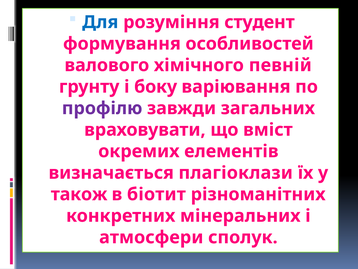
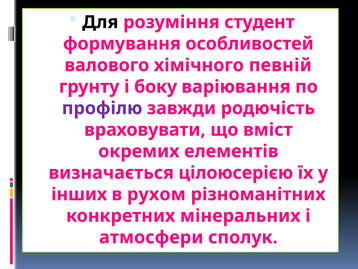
Для colour: blue -> black
загальних: загальних -> родючість
плагіоклази: плагіоклази -> цілоюсерією
також: також -> інших
біотит: біотит -> рухом
